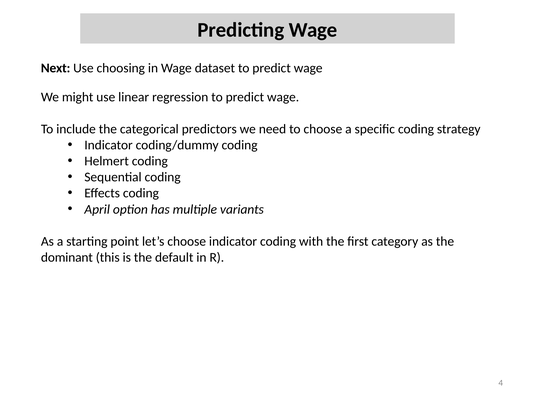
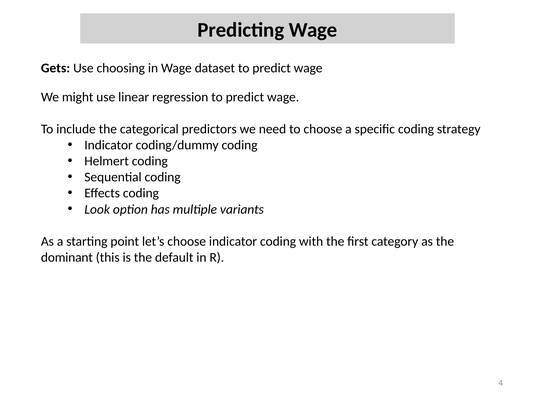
Next: Next -> Gets
April: April -> Look
